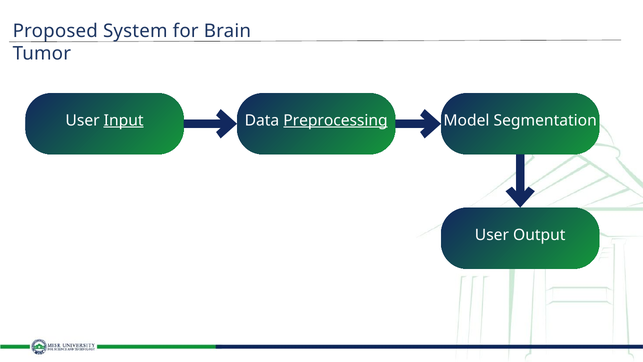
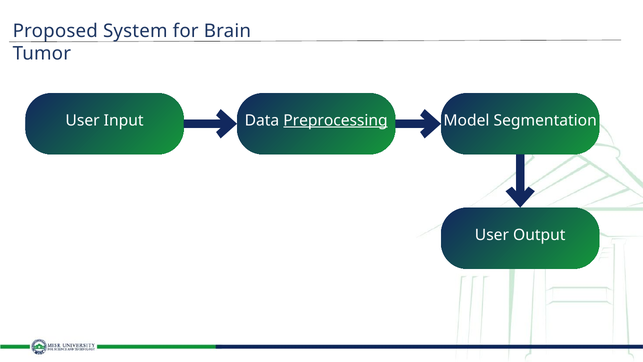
Input underline: present -> none
